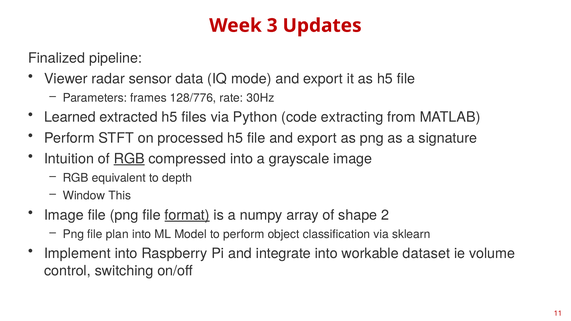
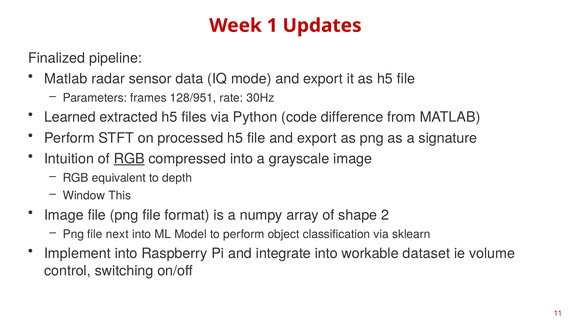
3: 3 -> 1
Viewer at (66, 79): Viewer -> Matlab
128/776: 128/776 -> 128/951
extracting: extracting -> difference
format underline: present -> none
plan: plan -> next
